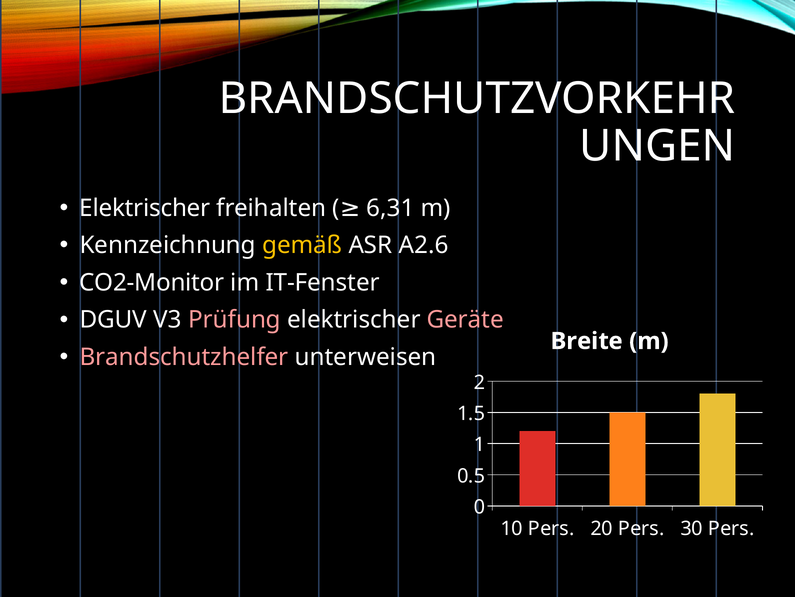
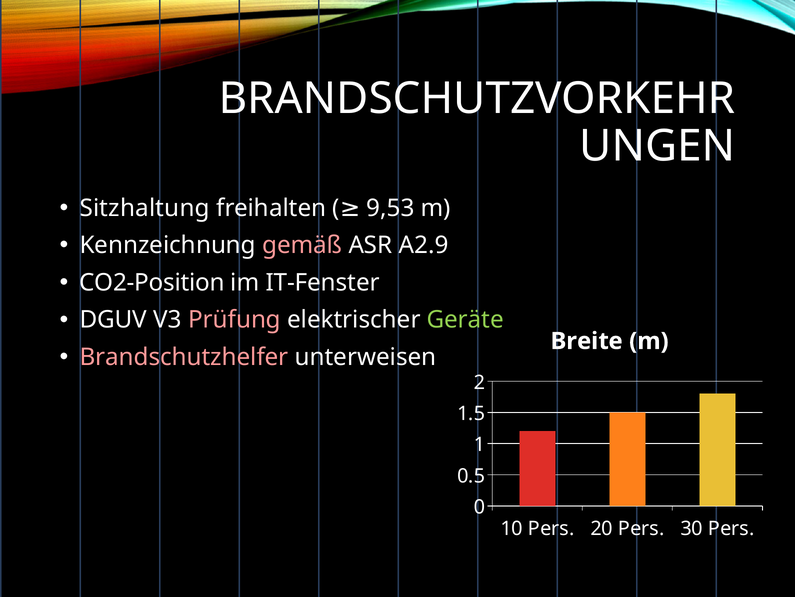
Elektrischer at (145, 208): Elektrischer -> Sitzhaltung
6,31: 6,31 -> 9,53
gemäß colour: yellow -> pink
A2.6: A2.6 -> A2.9
CO2-Monitor: CO2-Monitor -> CO2-Position
Geräte colour: pink -> light green
